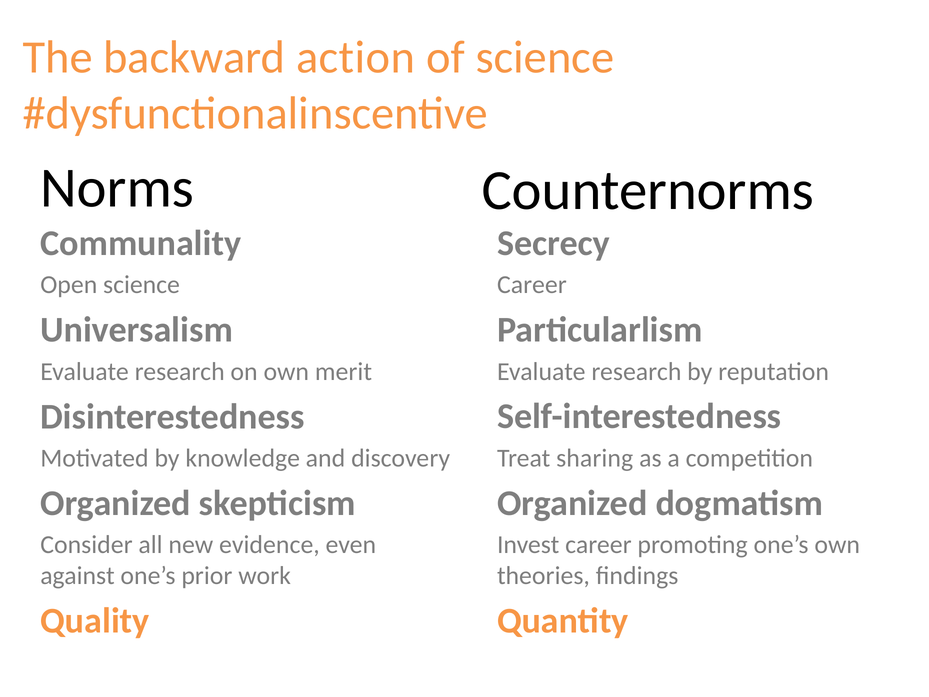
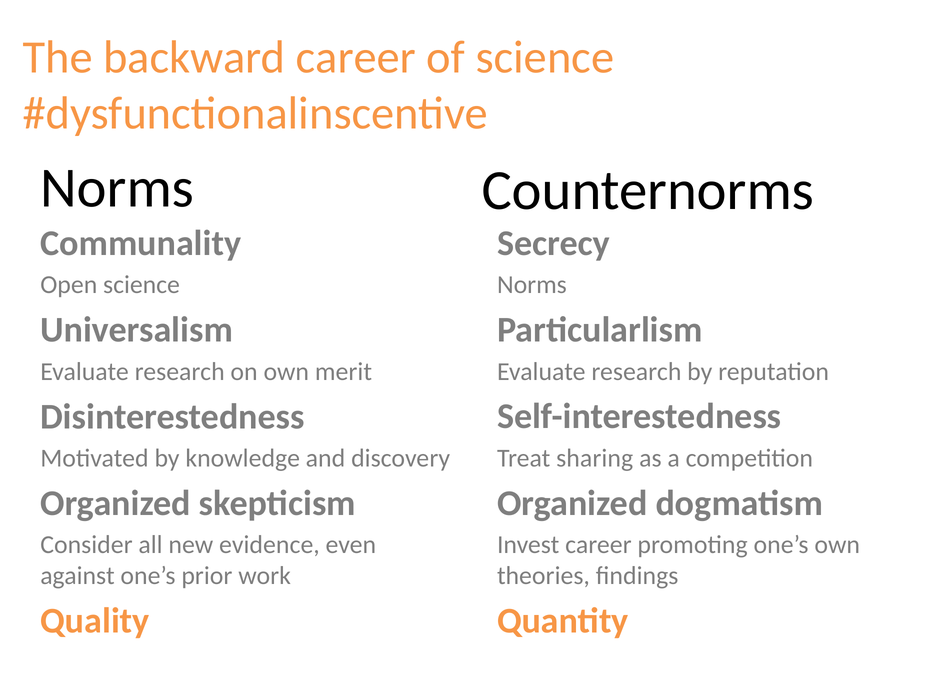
backward action: action -> career
Career at (532, 285): Career -> Norms
